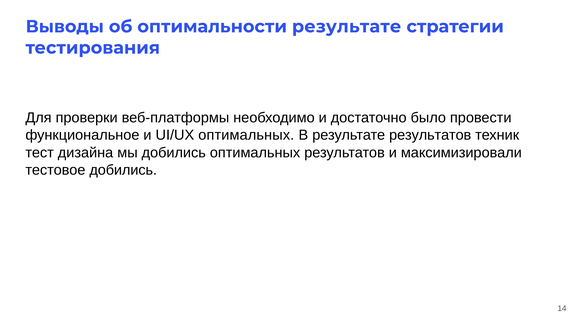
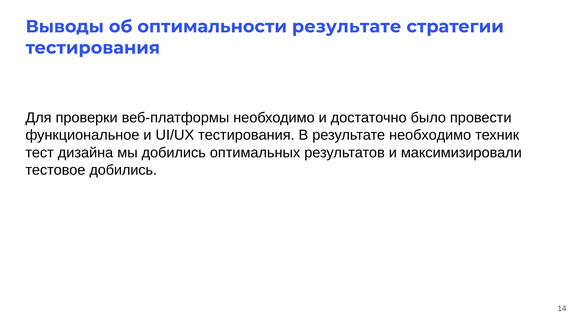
UI/UX оптимальных: оптимальных -> тестирования
результате результатов: результатов -> необходимо
